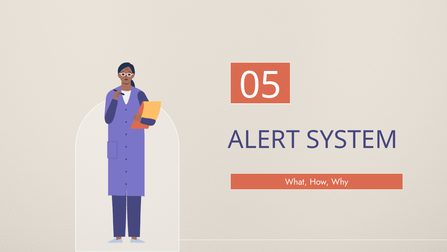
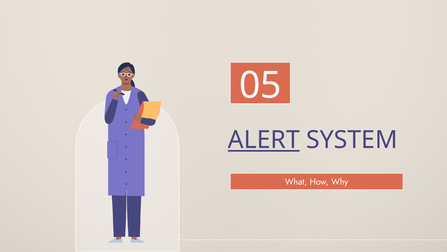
ALERT underline: none -> present
